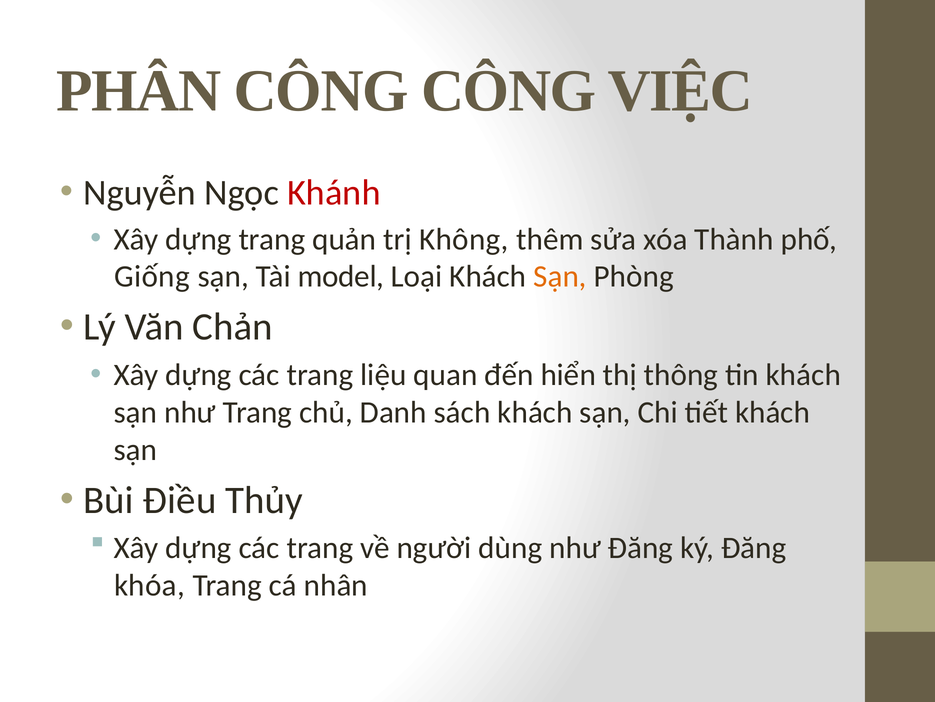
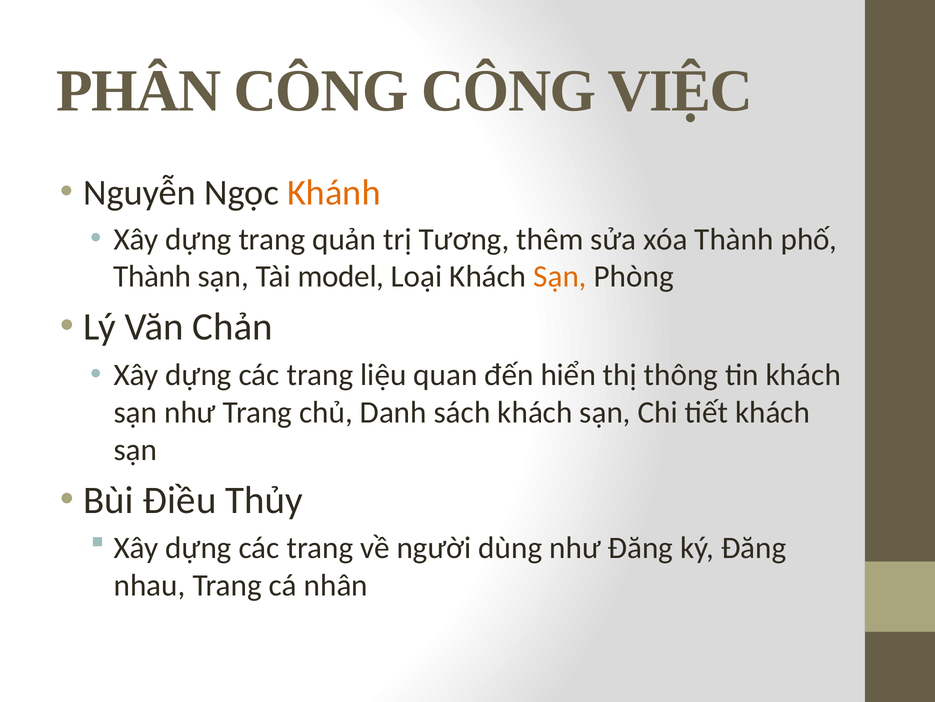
Khánh colour: red -> orange
Không: Không -> Tương
Giống at (152, 276): Giống -> Thành
khóa: khóa -> nhau
